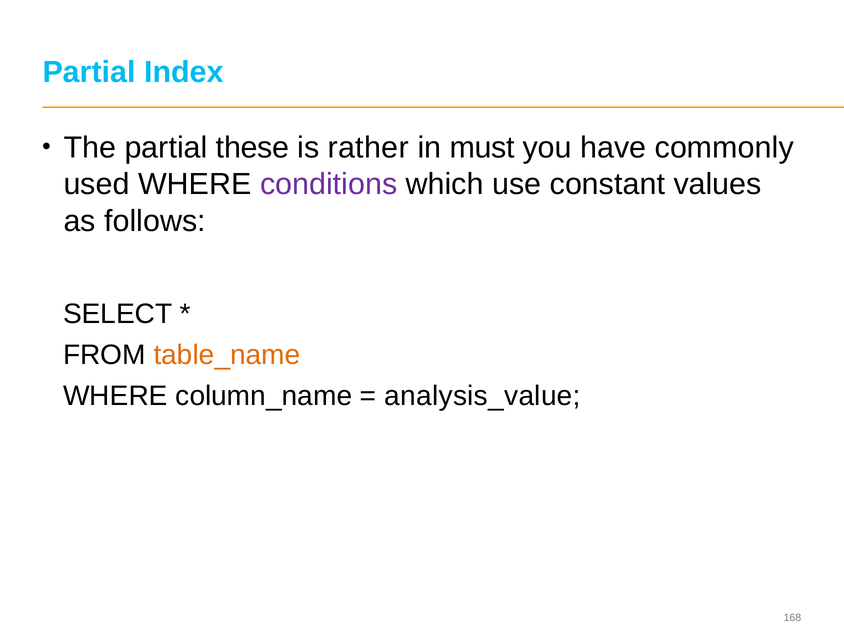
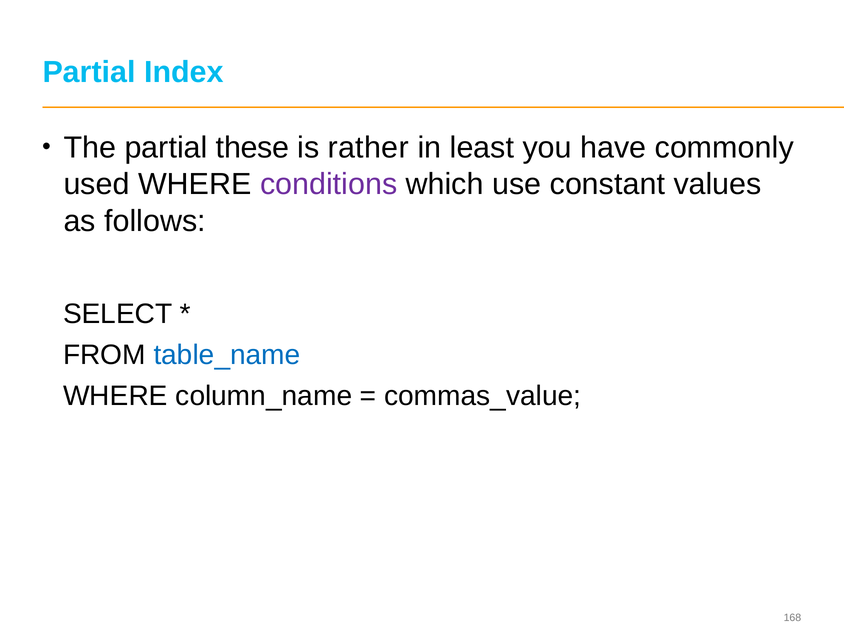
must: must -> least
table_name colour: orange -> blue
analysis_value: analysis_value -> commas_value
